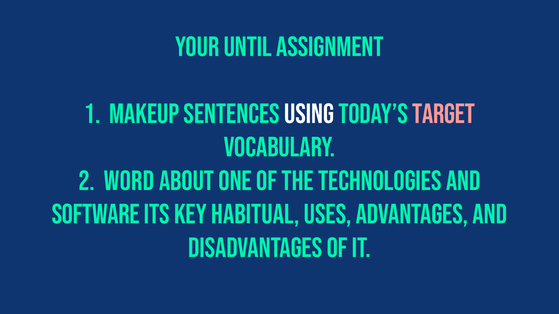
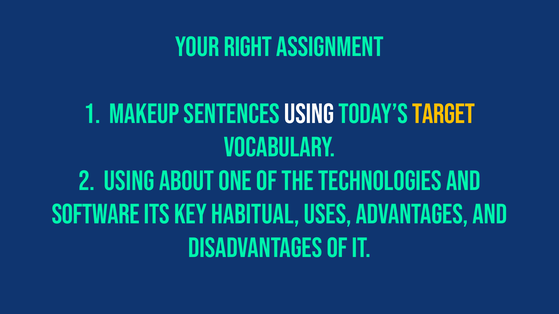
until: until -> right
target colour: pink -> yellow
2 Word: Word -> Using
